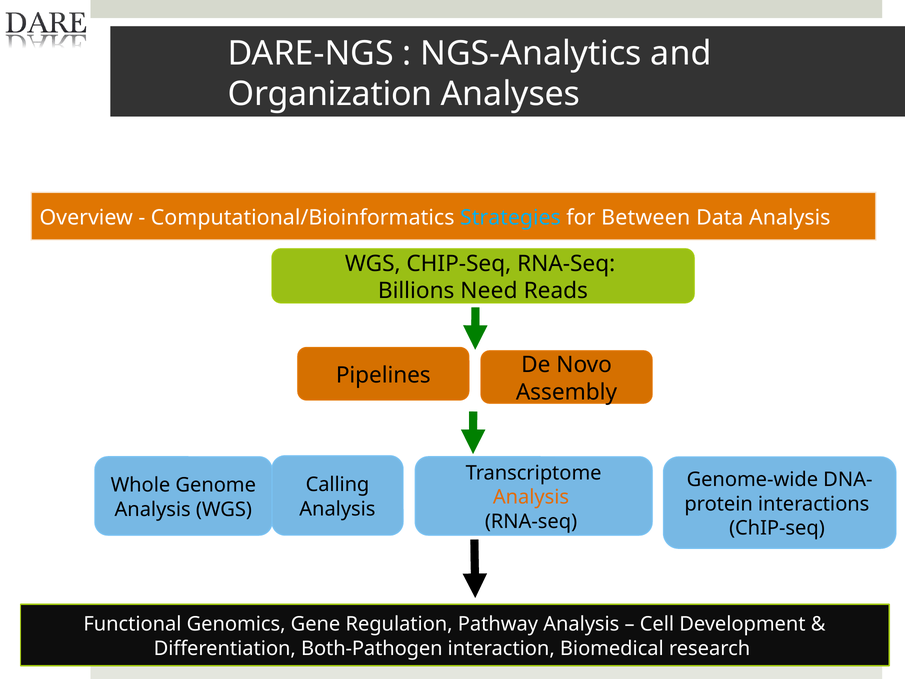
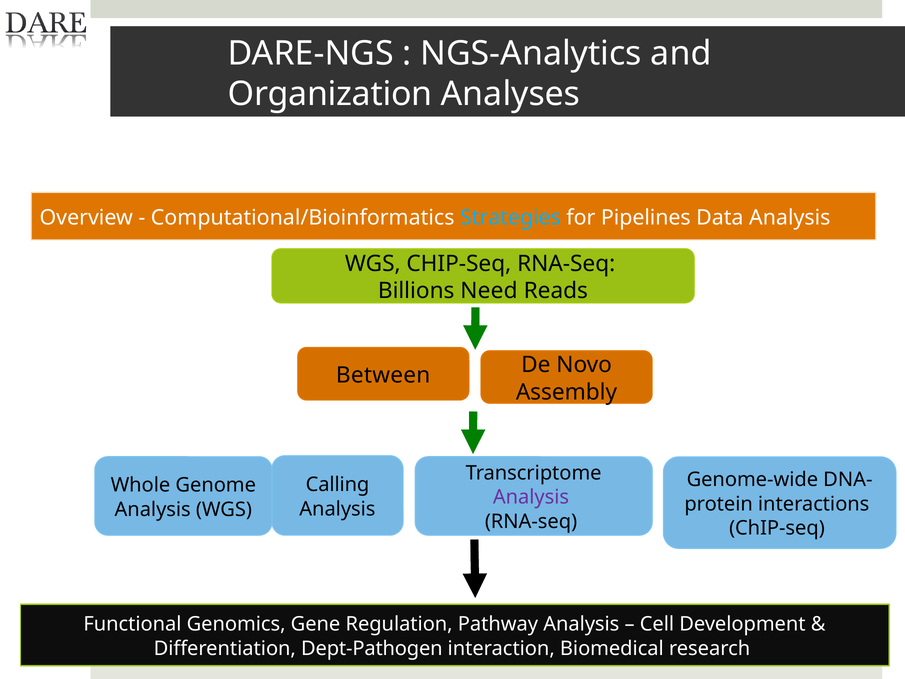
Between: Between -> Pipelines
Pipelines: Pipelines -> Between
Analysis at (531, 497) colour: orange -> purple
Both-Pathogen: Both-Pathogen -> Dept-Pathogen
